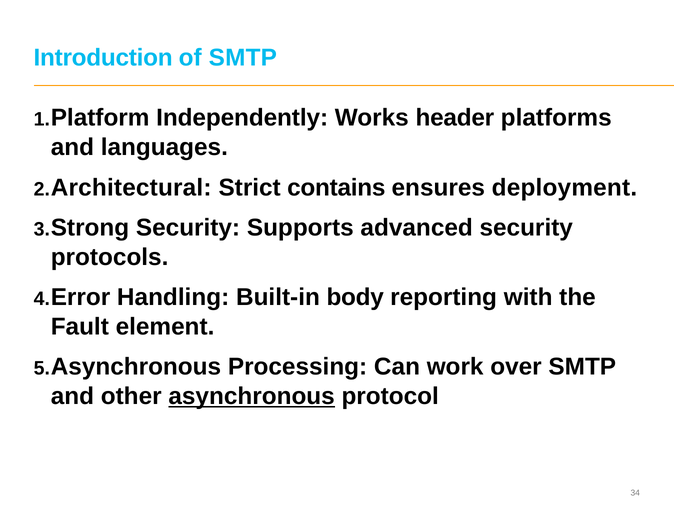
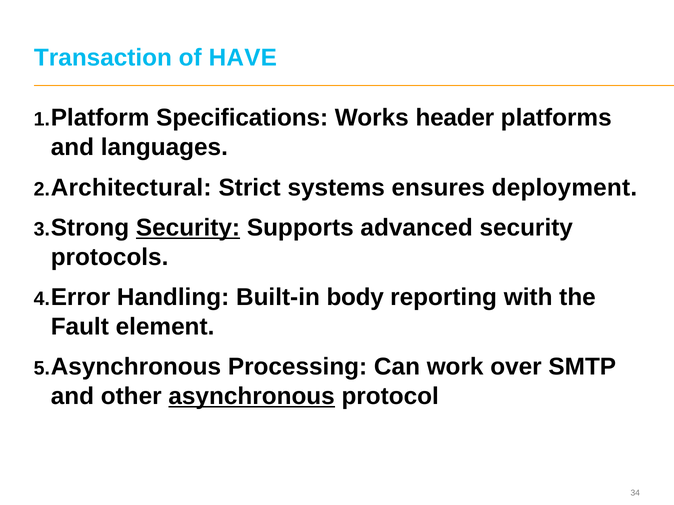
Introduction: Introduction -> Transaction
of SMTP: SMTP -> HAVE
Independently: Independently -> Specifications
contains: contains -> systems
Security at (188, 228) underline: none -> present
